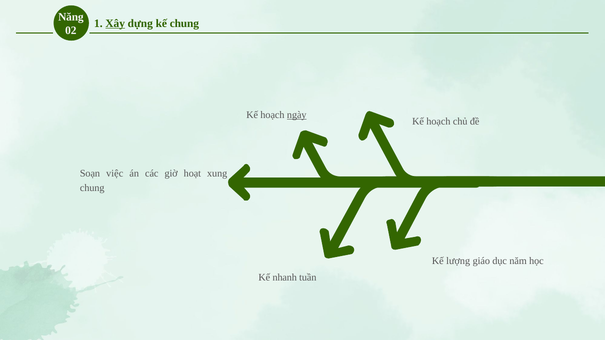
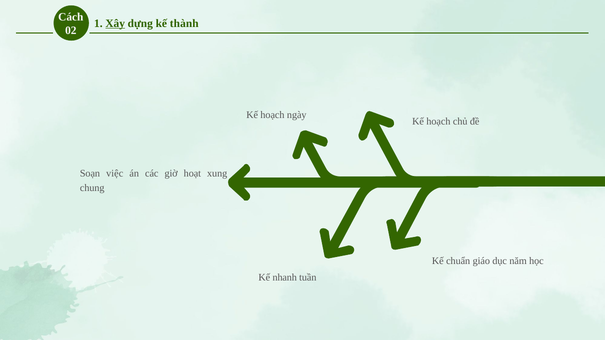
Năng: Năng -> Cách
kế chung: chung -> thành
ngày underline: present -> none
lượng: lượng -> chuẩn
